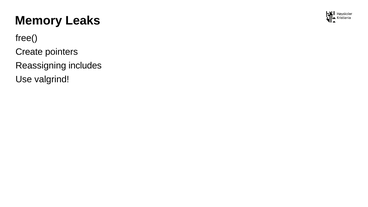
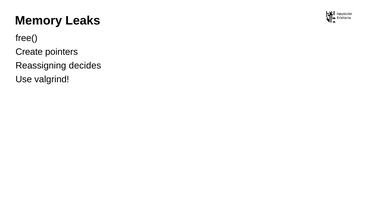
includes: includes -> decides
